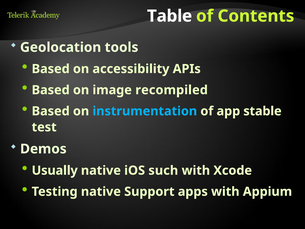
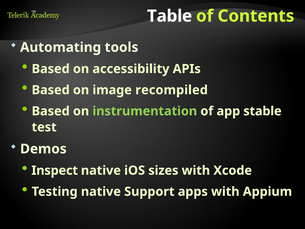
Geolocation: Geolocation -> Automating
instrumentation colour: light blue -> light green
Usually: Usually -> Inspect
such: such -> sizes
